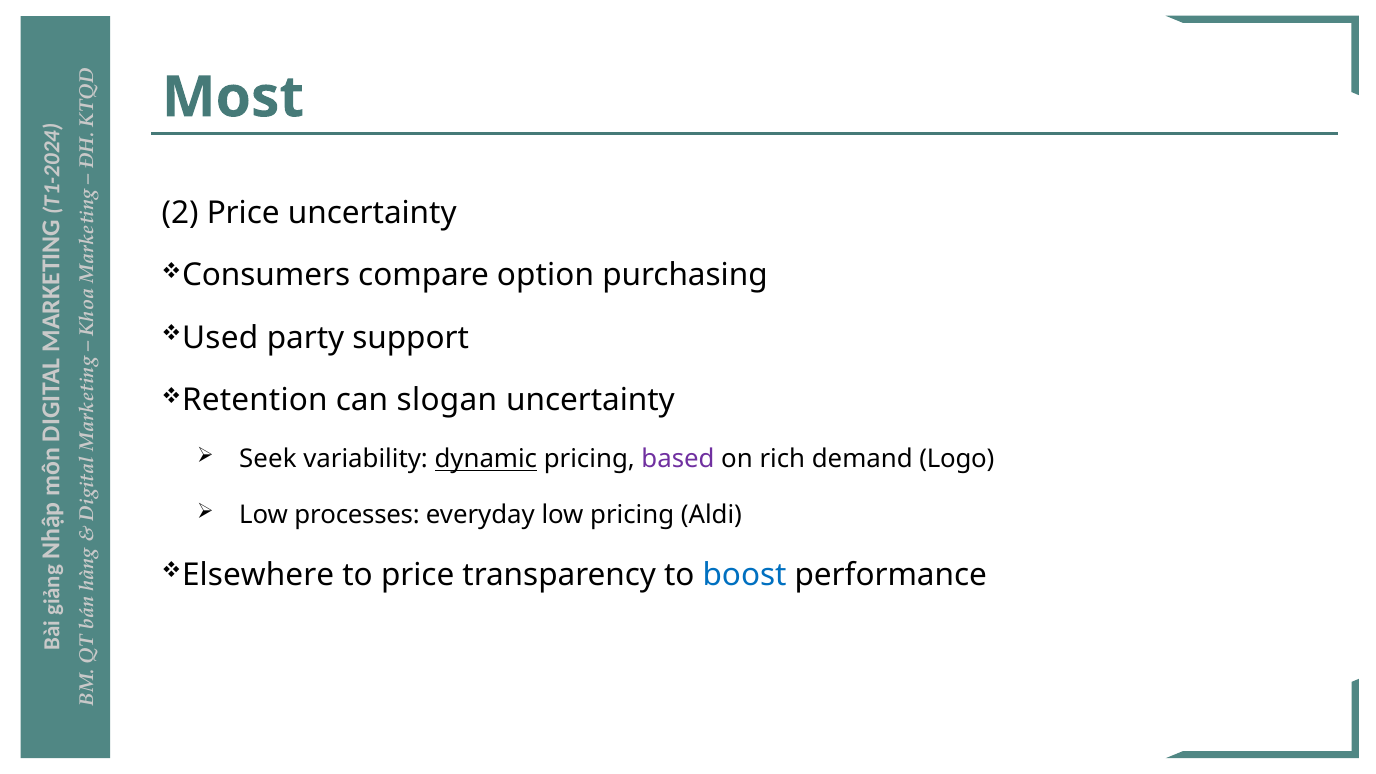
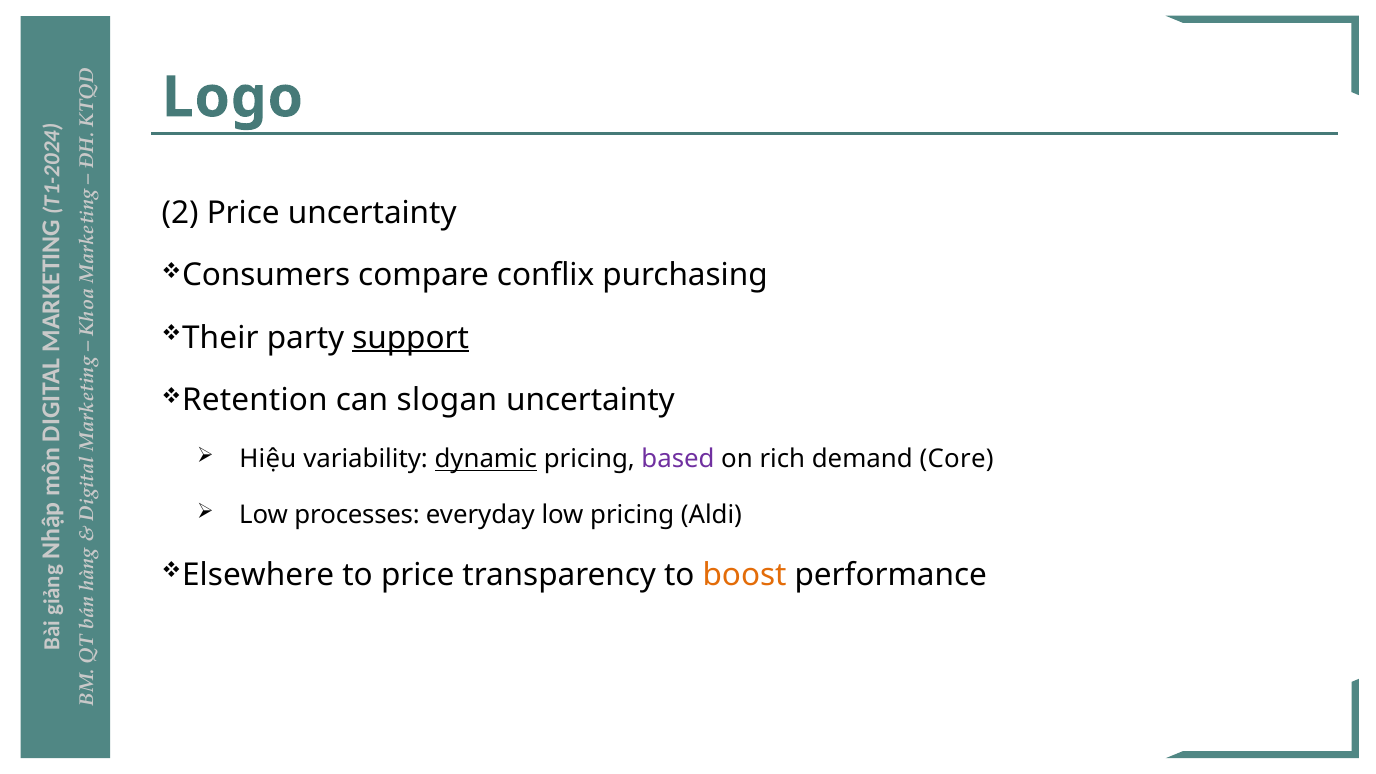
Most: Most -> Logo
option: option -> conflix
Used: Used -> Their
support underline: none -> present
Seek: Seek -> Hiệu
Logo: Logo -> Core
boost colour: blue -> orange
